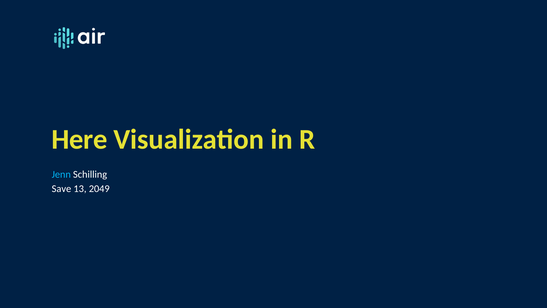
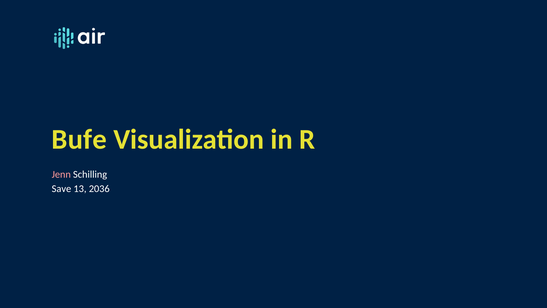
Here: Here -> Bufe
Jenn colour: light blue -> pink
2049: 2049 -> 2036
